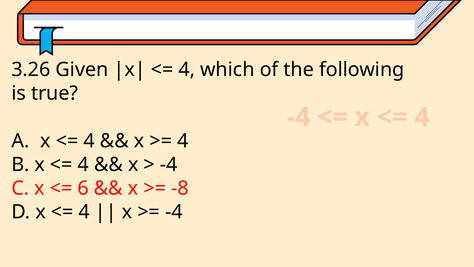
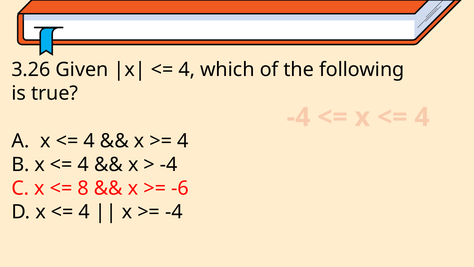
6: 6 -> 8
-8: -8 -> -6
